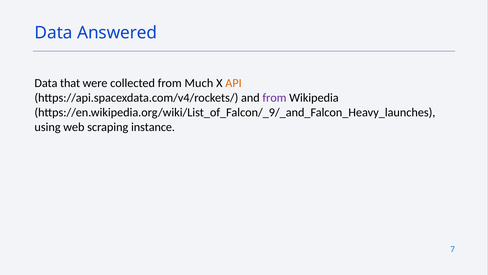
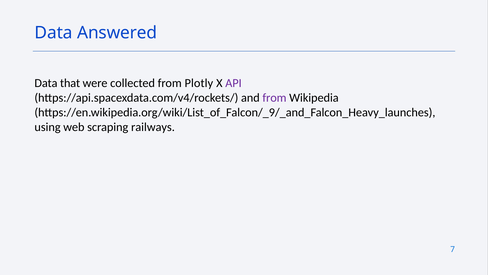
Much: Much -> Plotly
API colour: orange -> purple
instance: instance -> railways
